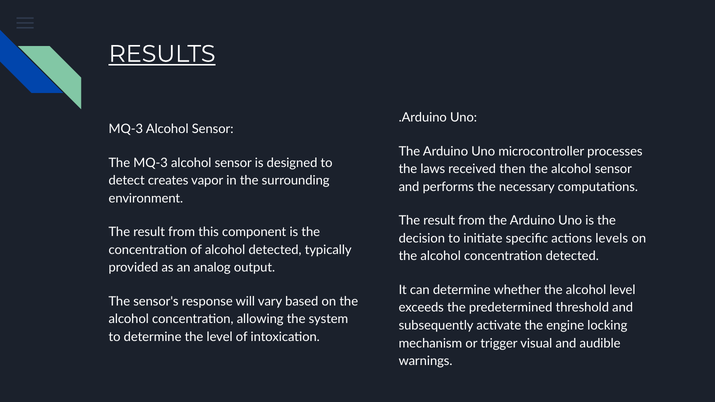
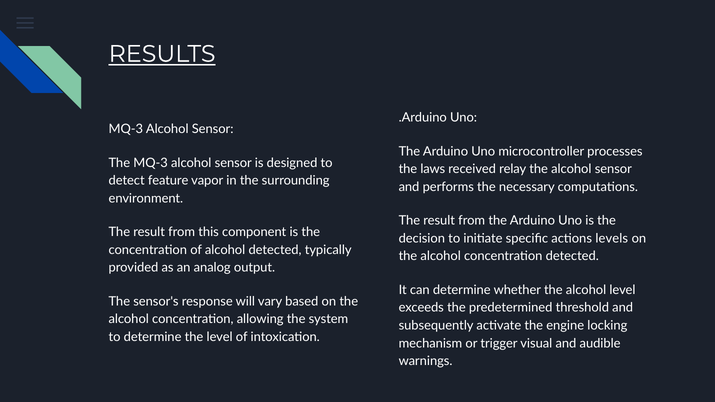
then: then -> relay
creates: creates -> feature
